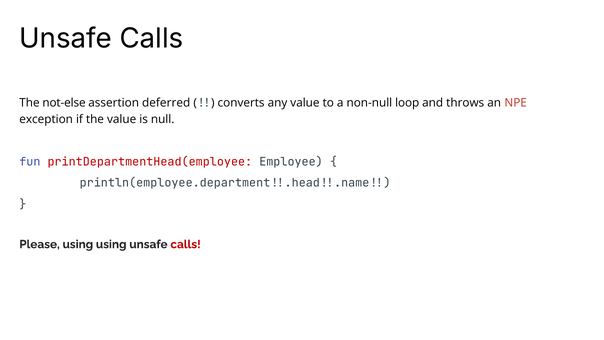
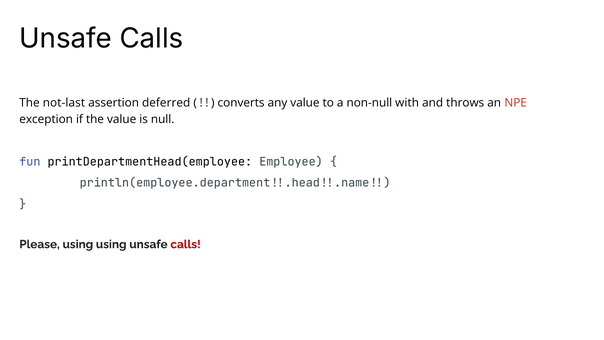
not-else: not-else -> not-last
loop: loop -> with
printDepartmentHead(employee colour: red -> black
